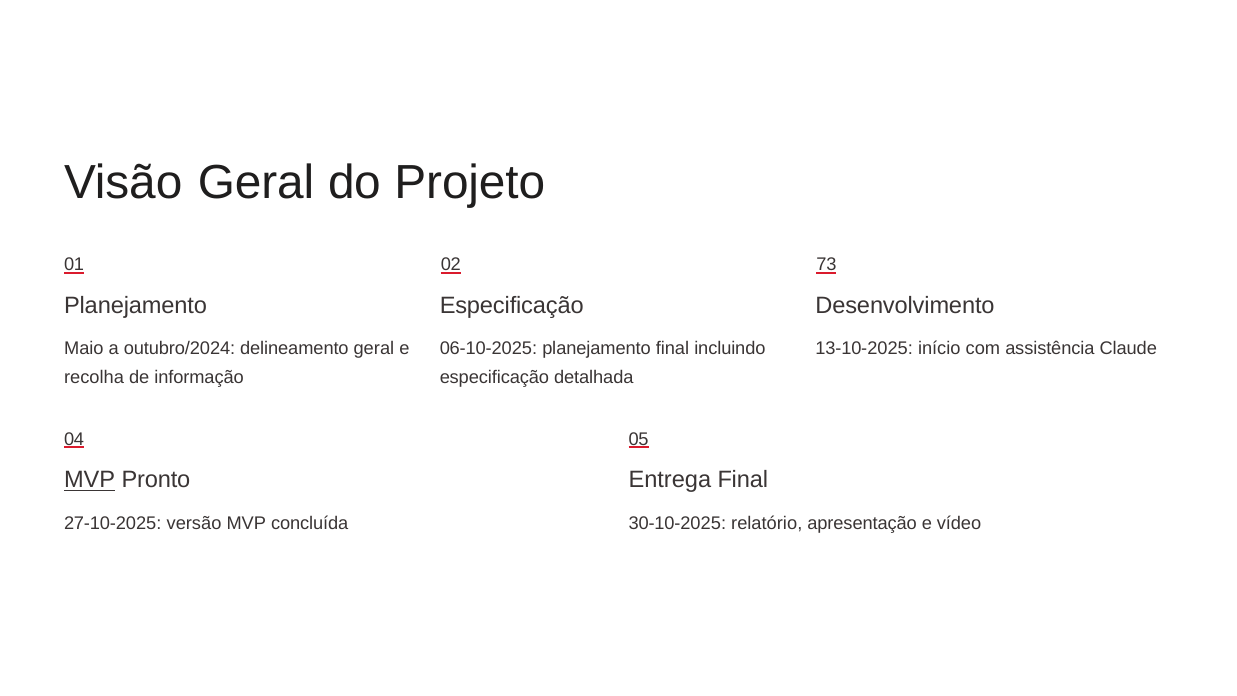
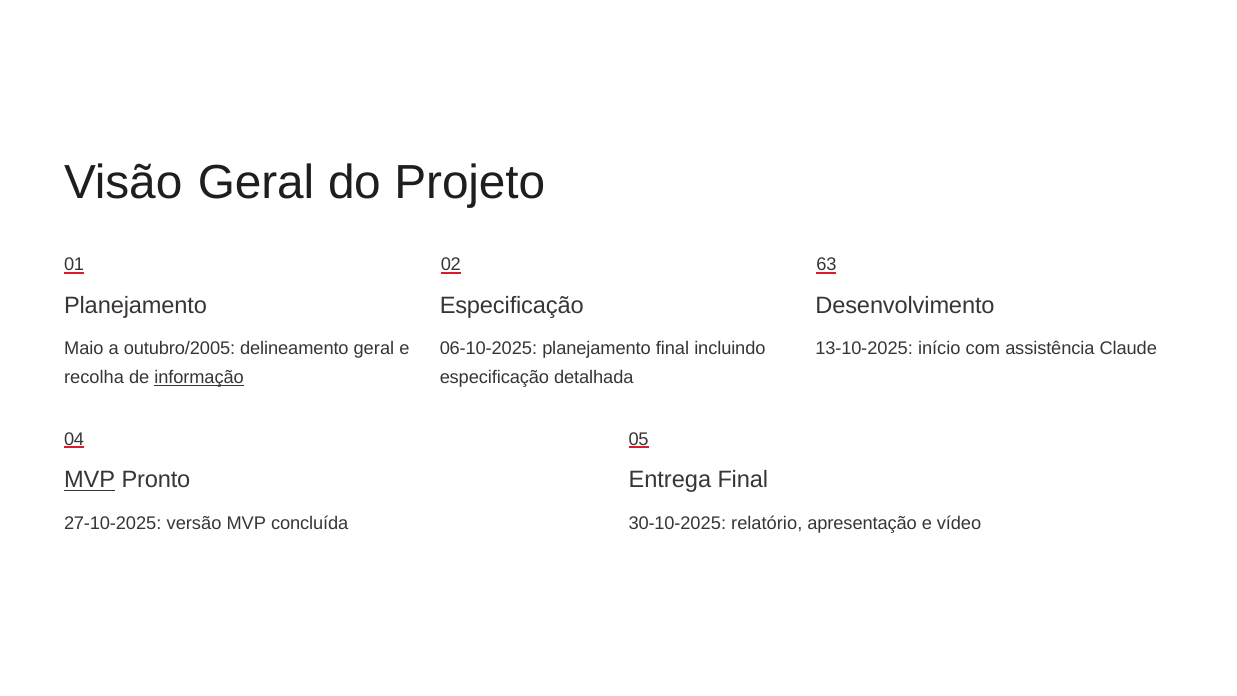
73: 73 -> 63
outubro/2024: outubro/2024 -> outubro/2005
informação underline: none -> present
